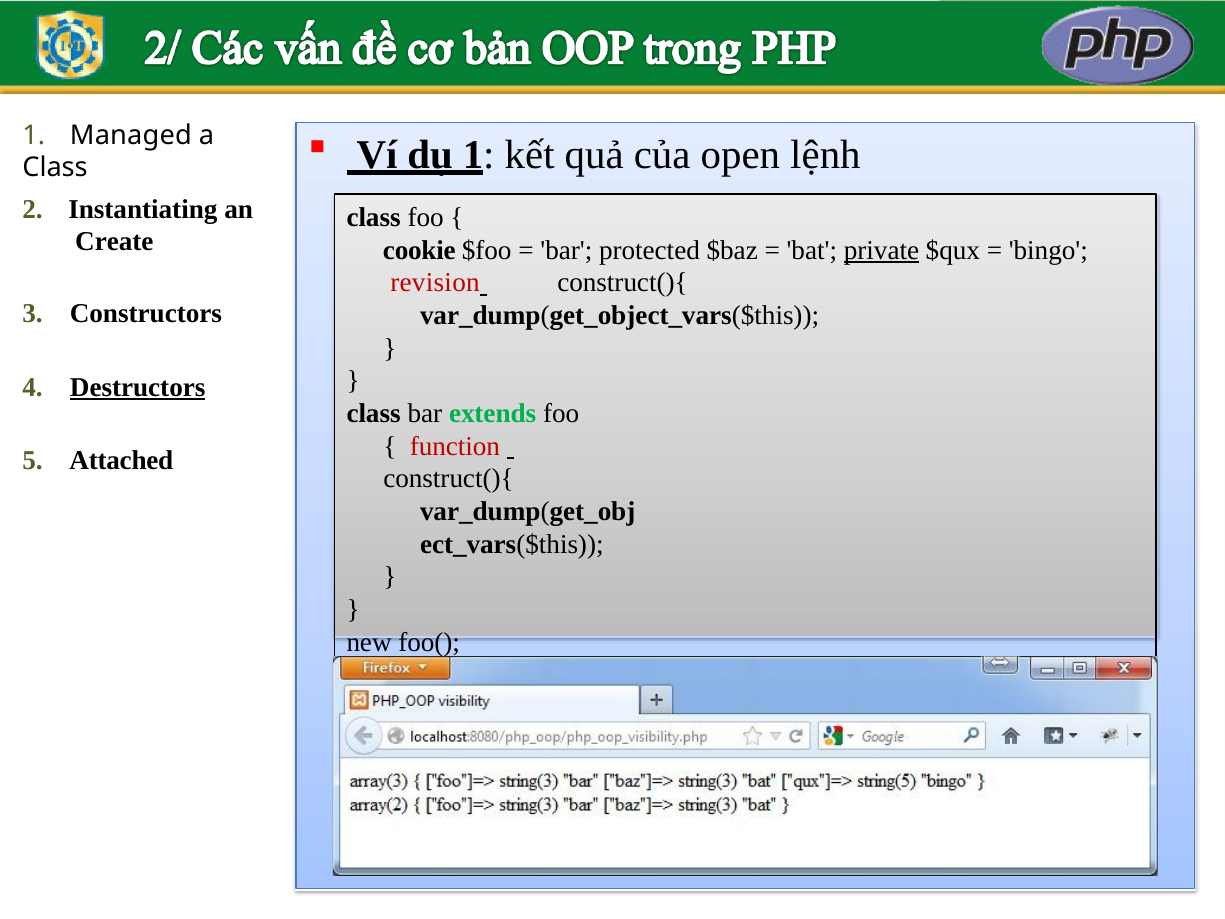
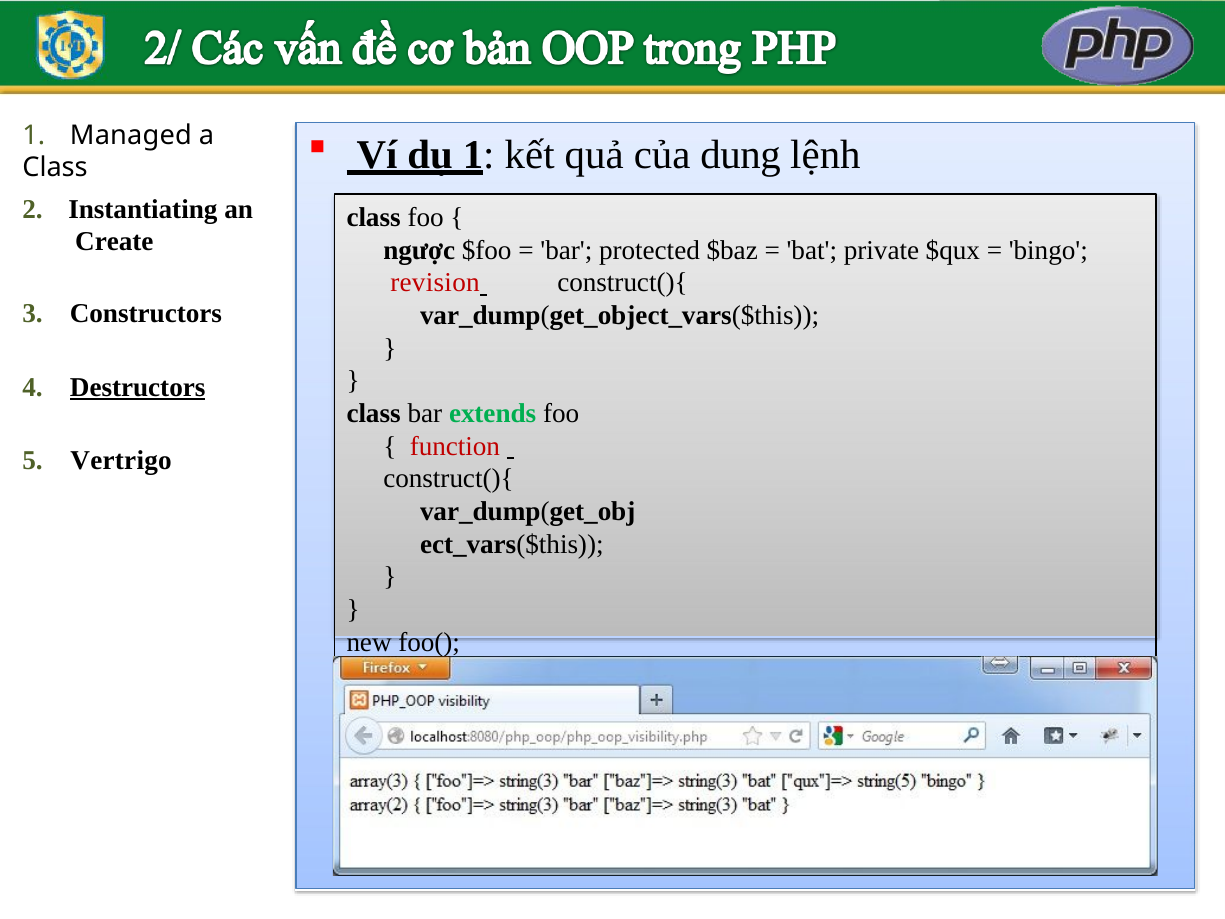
open: open -> dung
cookie: cookie -> ngược
private underline: present -> none
Attached: Attached -> Vertrigo
